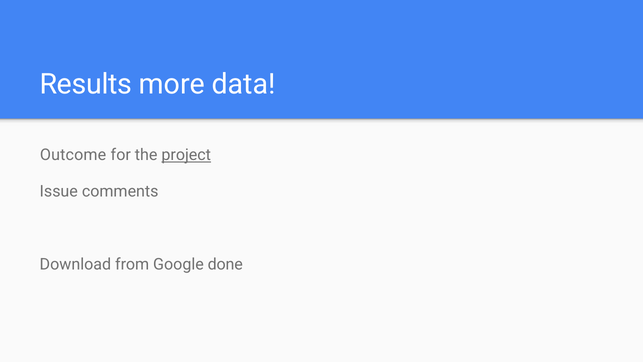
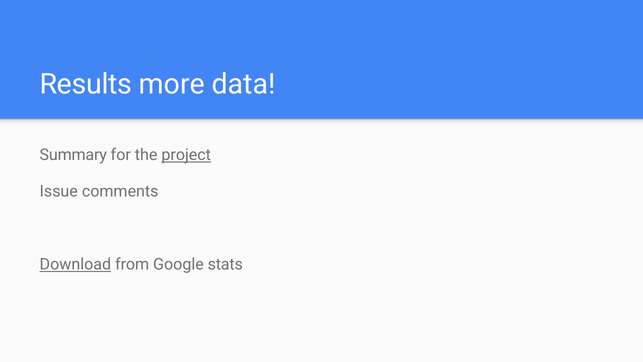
Outcome: Outcome -> Summary
Download underline: none -> present
done: done -> stats
